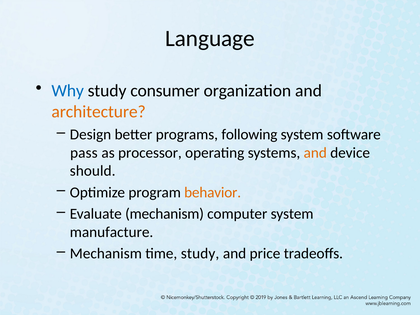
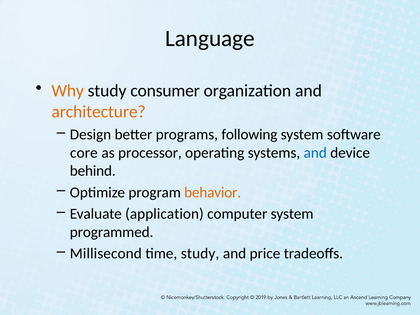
Why colour: blue -> orange
pass: pass -> core
and at (315, 153) colour: orange -> blue
should: should -> behind
Evaluate mechanism: mechanism -> application
manufacture: manufacture -> programmed
Mechanism at (106, 253): Mechanism -> Millisecond
